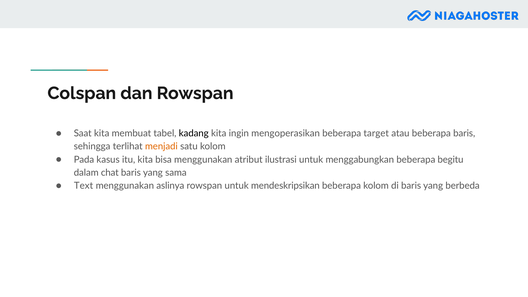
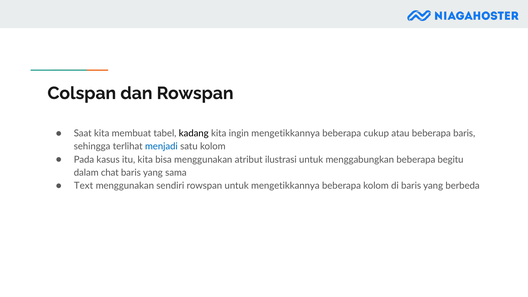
ingin mengoperasikan: mengoperasikan -> mengetikkannya
target: target -> cukup
menjadi colour: orange -> blue
aslinya: aslinya -> sendiri
untuk mendeskripsikan: mendeskripsikan -> mengetikkannya
